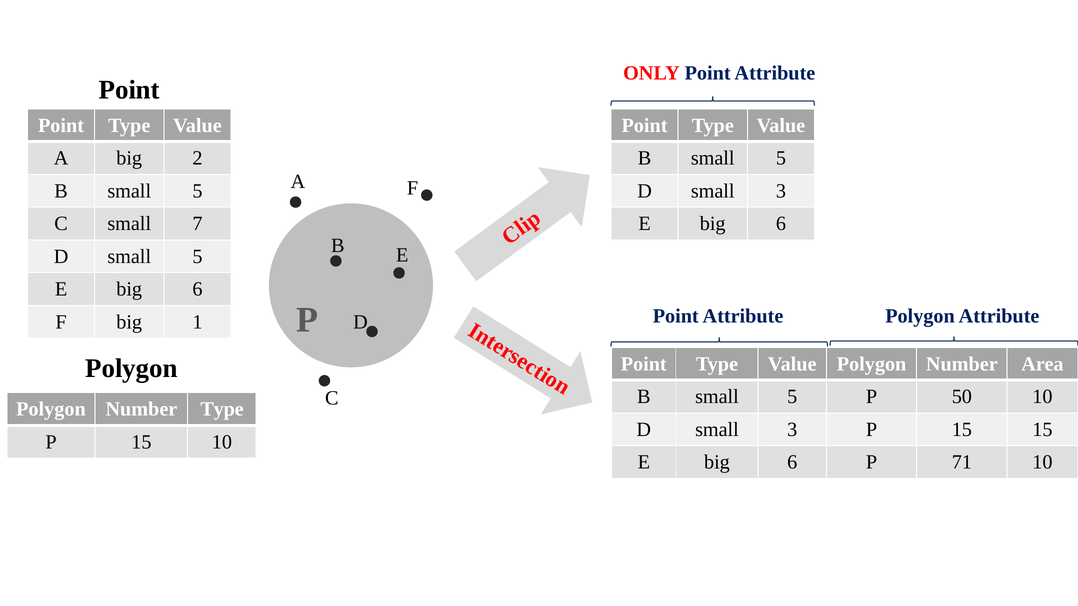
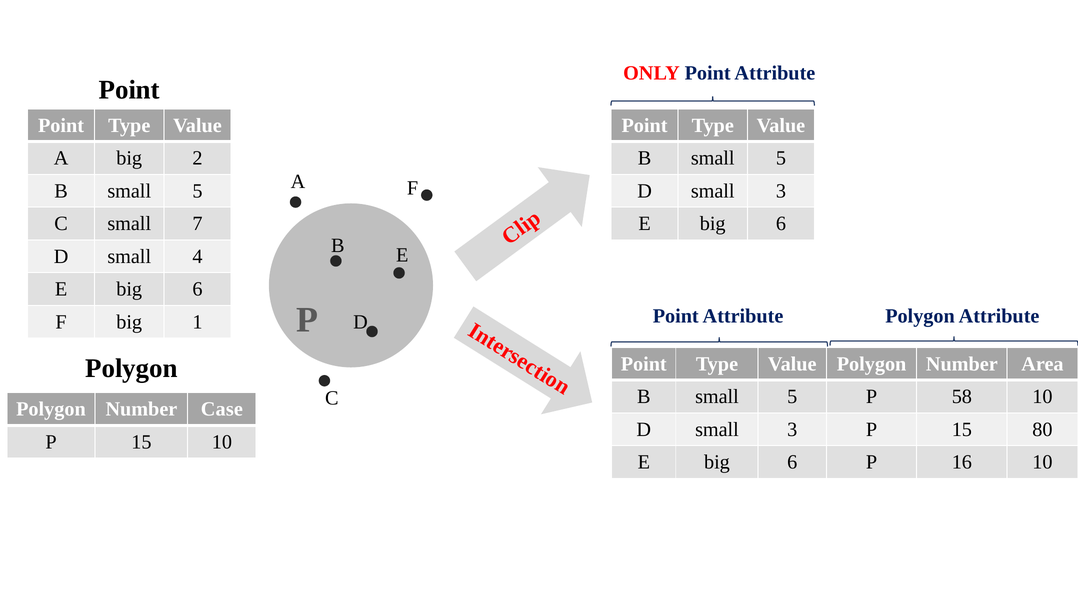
D small 5: 5 -> 4
50: 50 -> 58
Number Type: Type -> Case
15 15: 15 -> 80
71: 71 -> 16
